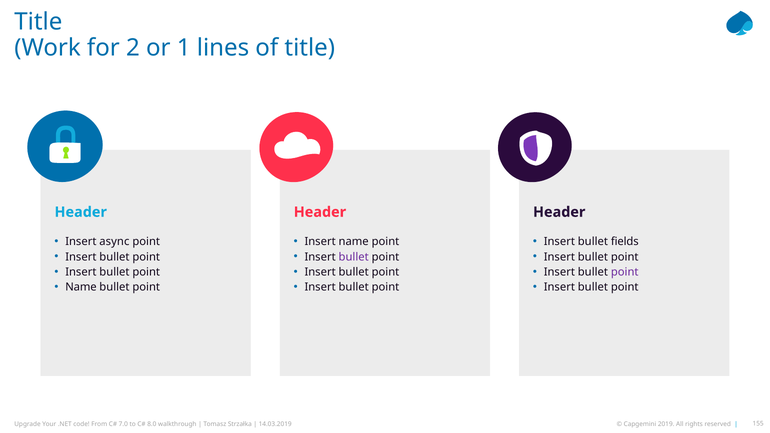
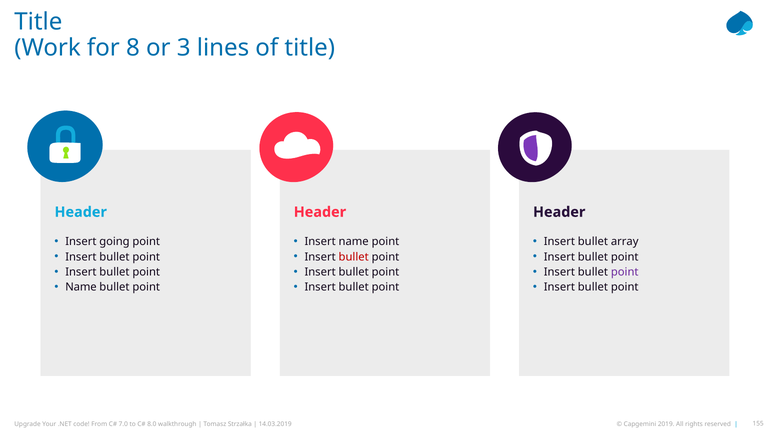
2: 2 -> 8
1: 1 -> 3
async: async -> going
fields: fields -> array
bullet at (354, 257) colour: purple -> red
